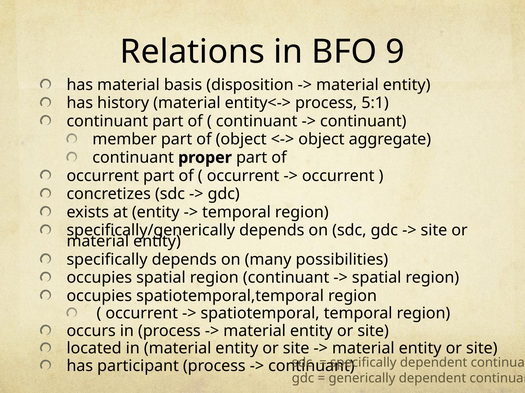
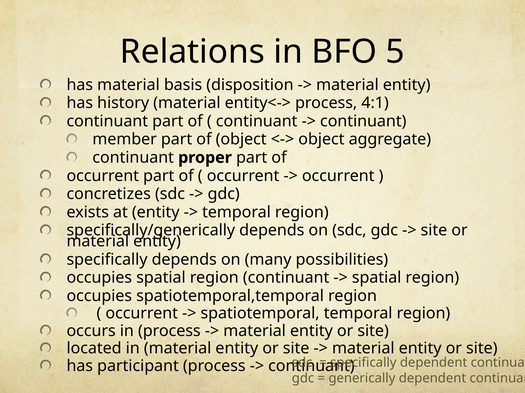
9: 9 -> 5
5:1: 5:1 -> 4:1
